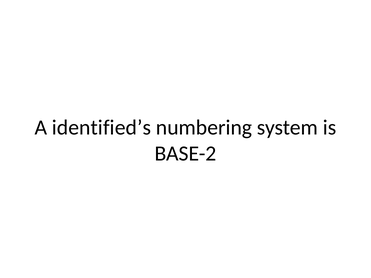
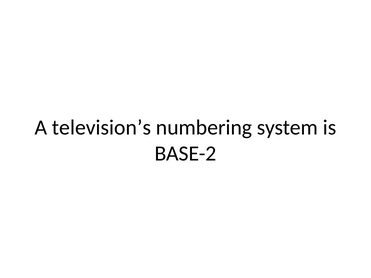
identified’s: identified’s -> television’s
